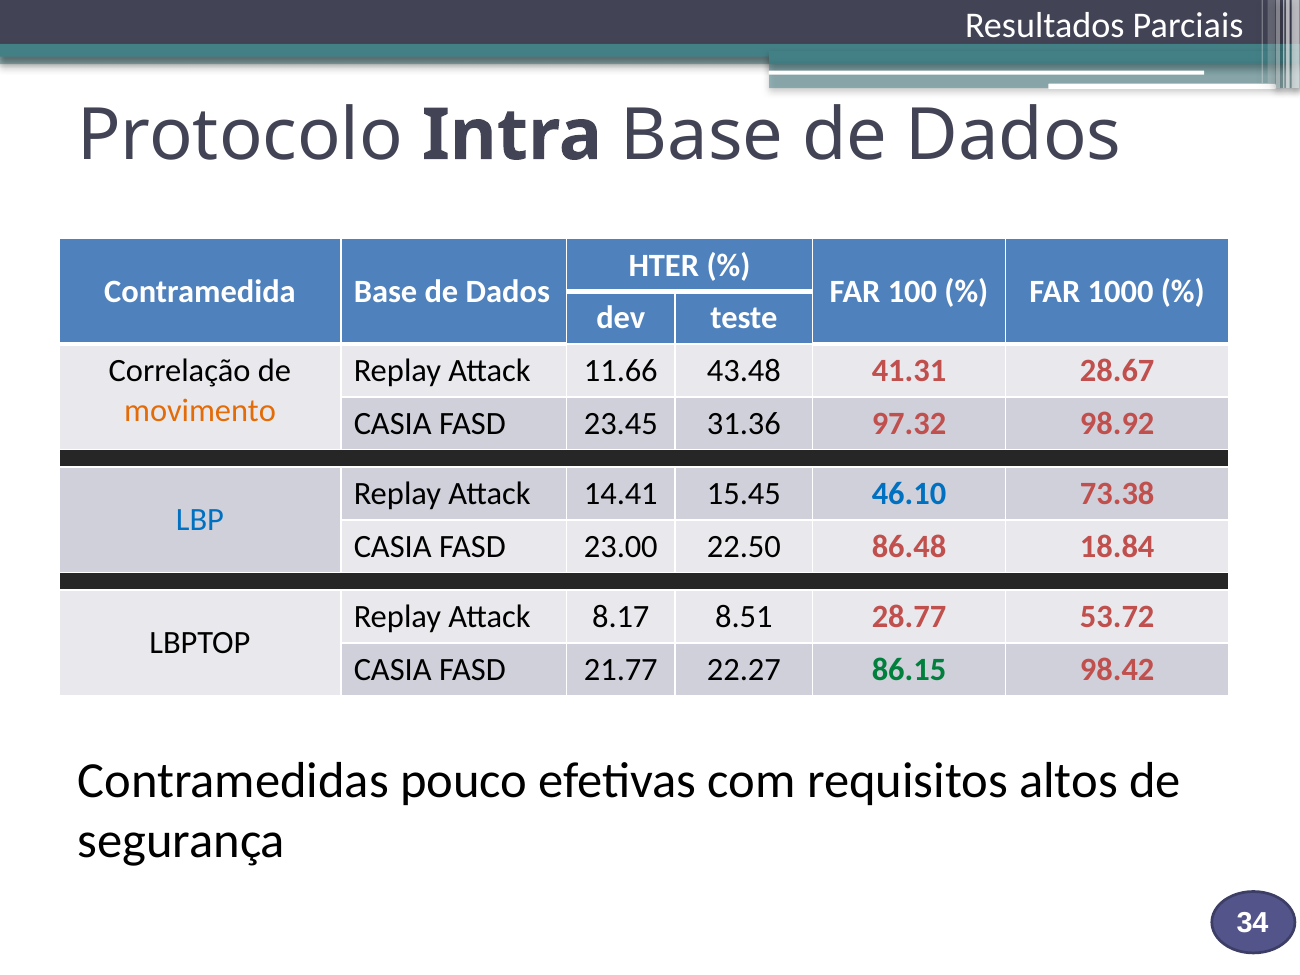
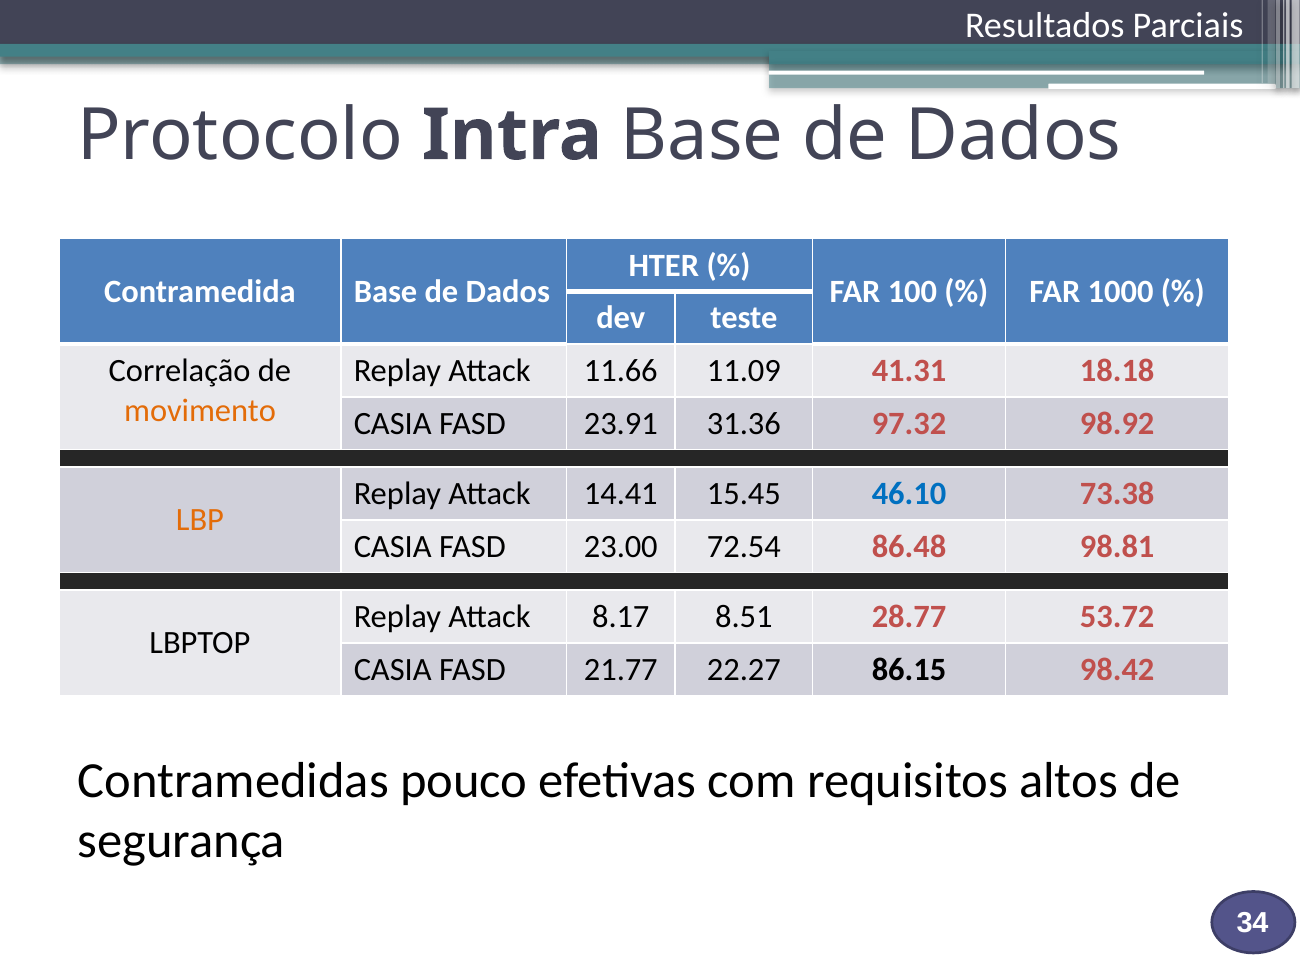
43.48: 43.48 -> 11.09
28.67: 28.67 -> 18.18
23.45: 23.45 -> 23.91
LBP colour: blue -> orange
22.50: 22.50 -> 72.54
18.84: 18.84 -> 98.81
86.15 colour: green -> black
